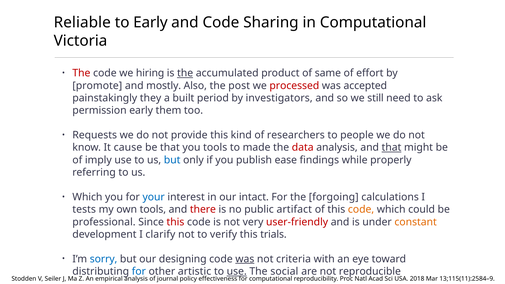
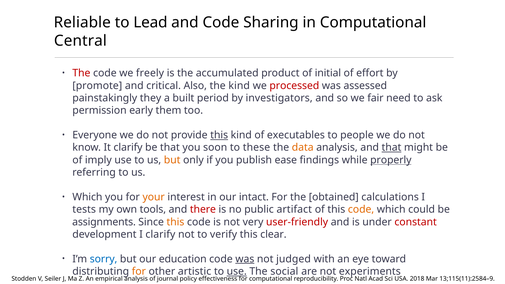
to Early: Early -> Lead
Victoria: Victoria -> Central
hiring: hiring -> freely
the at (185, 73) underline: present -> none
same: same -> initial
mostly: mostly -> critical
the post: post -> kind
accepted: accepted -> assessed
still: still -> fair
Requests: Requests -> Everyone
this at (219, 135) underline: none -> present
researchers: researchers -> executables
It cause: cause -> clarify
you tools: tools -> soon
made: made -> these
data colour: red -> orange
but at (172, 160) colour: blue -> orange
properly underline: none -> present
your colour: blue -> orange
forgoing: forgoing -> obtained
professional: professional -> assignments
this at (175, 222) colour: red -> orange
constant colour: orange -> red
trials: trials -> clear
designing: designing -> education
criteria: criteria -> judged
for at (139, 272) colour: blue -> orange
reproducible: reproducible -> experiments
